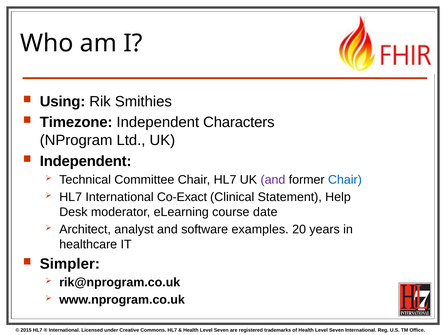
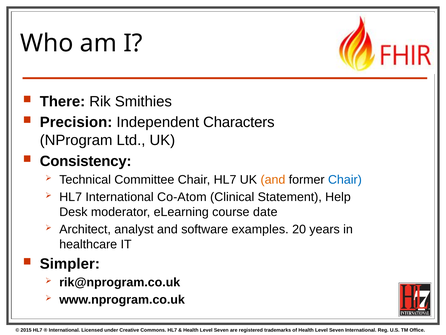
Using: Using -> There
Timezone: Timezone -> Precision
Independent at (86, 161): Independent -> Consistency
and at (273, 180) colour: purple -> orange
Co-Exact: Co-Exact -> Co-Atom
